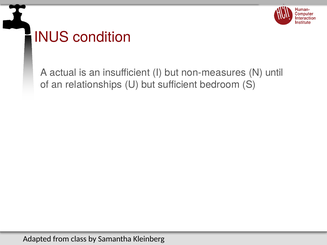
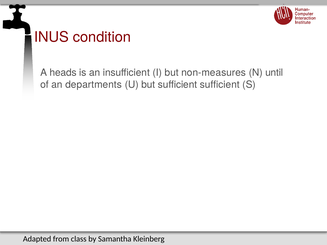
actual: actual -> heads
relationships: relationships -> departments
sufficient bedroom: bedroom -> sufficient
